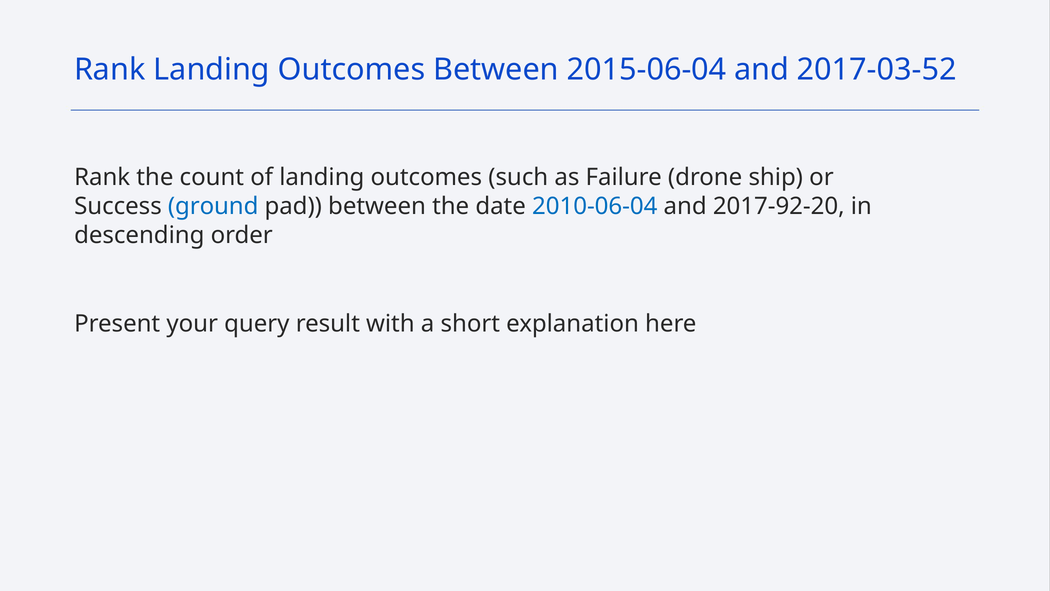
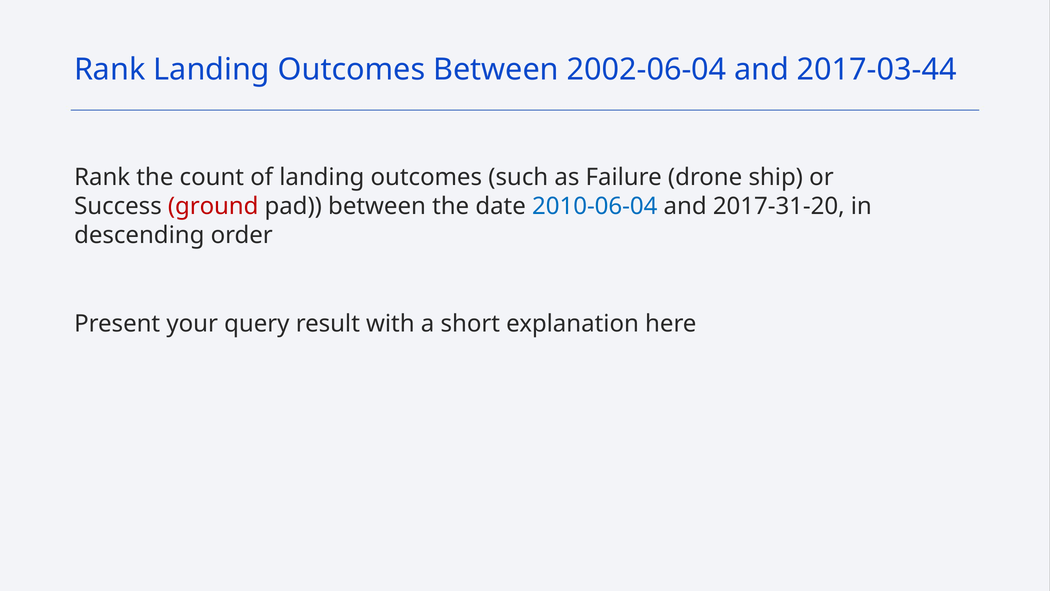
2015-06-04: 2015-06-04 -> 2002-06-04
2017-03-52: 2017-03-52 -> 2017-03-44
ground colour: blue -> red
2017-92-20: 2017-92-20 -> 2017-31-20
